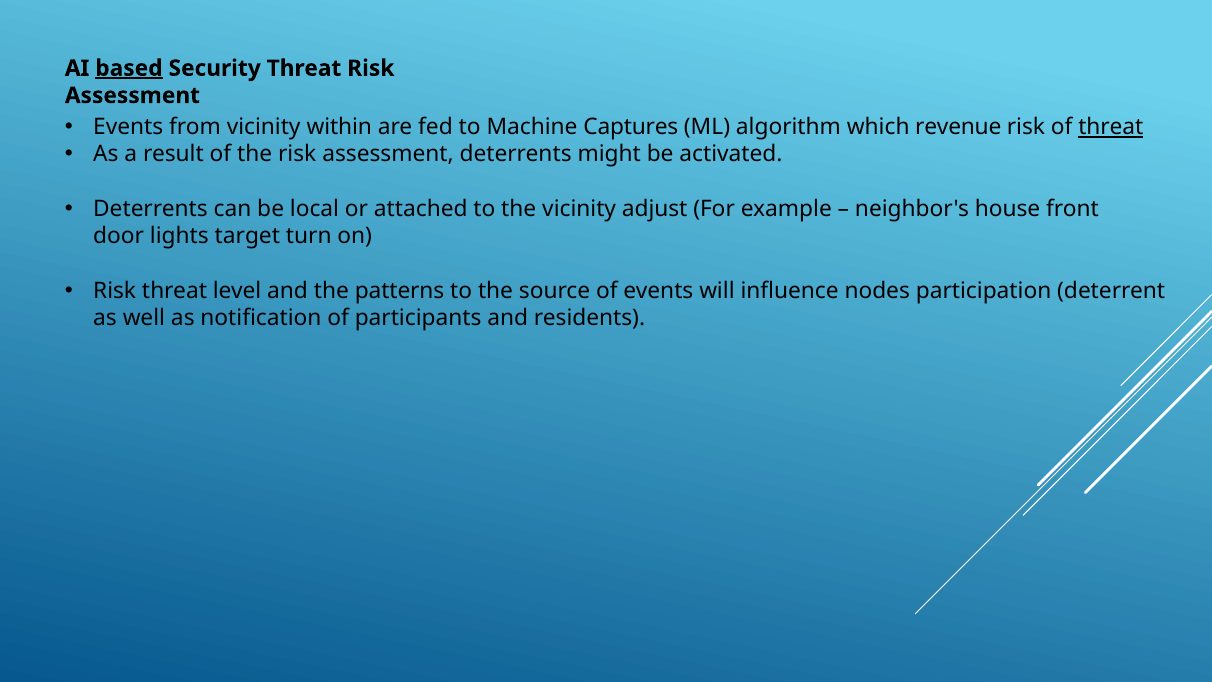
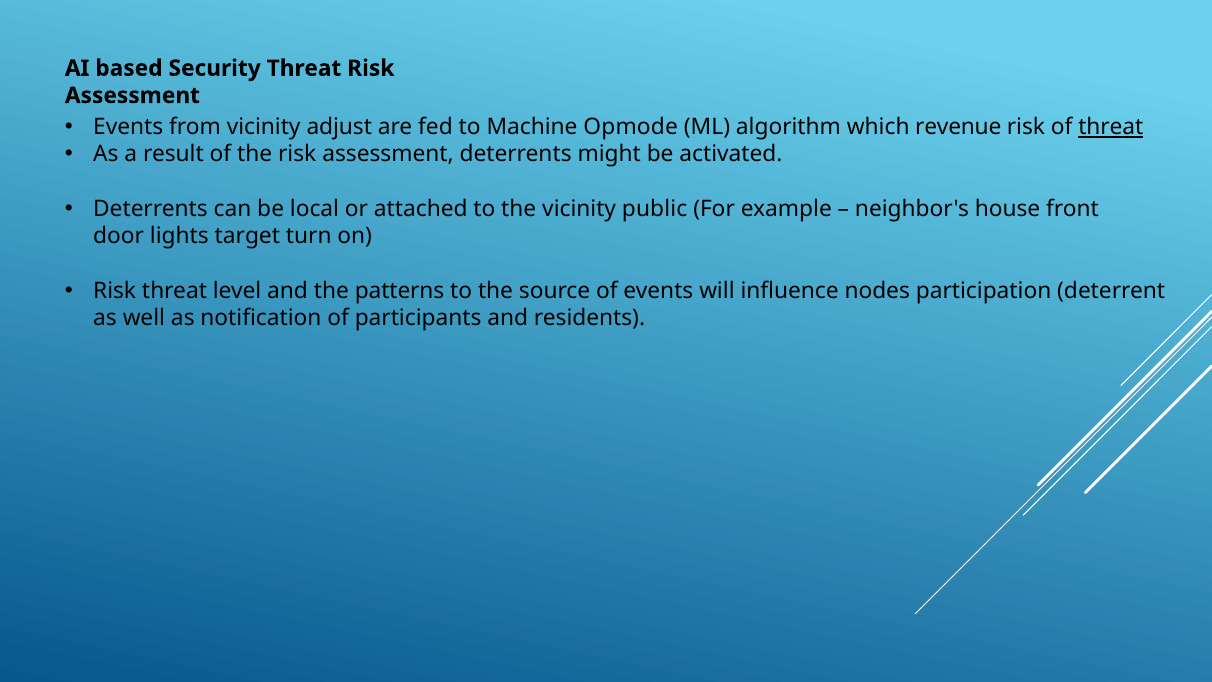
based underline: present -> none
within: within -> adjust
Captures: Captures -> Opmode
adjust: adjust -> public
